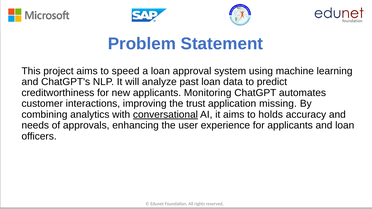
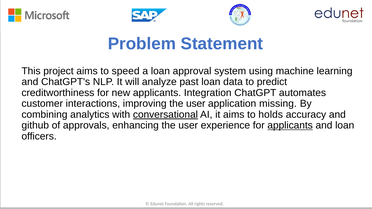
Monitoring: Monitoring -> Integration
improving the trust: trust -> user
needs: needs -> github
applicants at (290, 126) underline: none -> present
